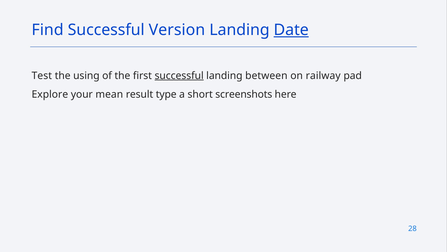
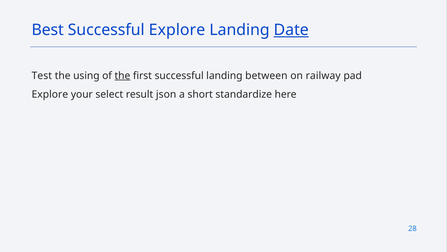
Find: Find -> Best
Successful Version: Version -> Explore
the at (122, 75) underline: none -> present
successful at (179, 75) underline: present -> none
mean: mean -> select
type: type -> json
screenshots: screenshots -> standardize
